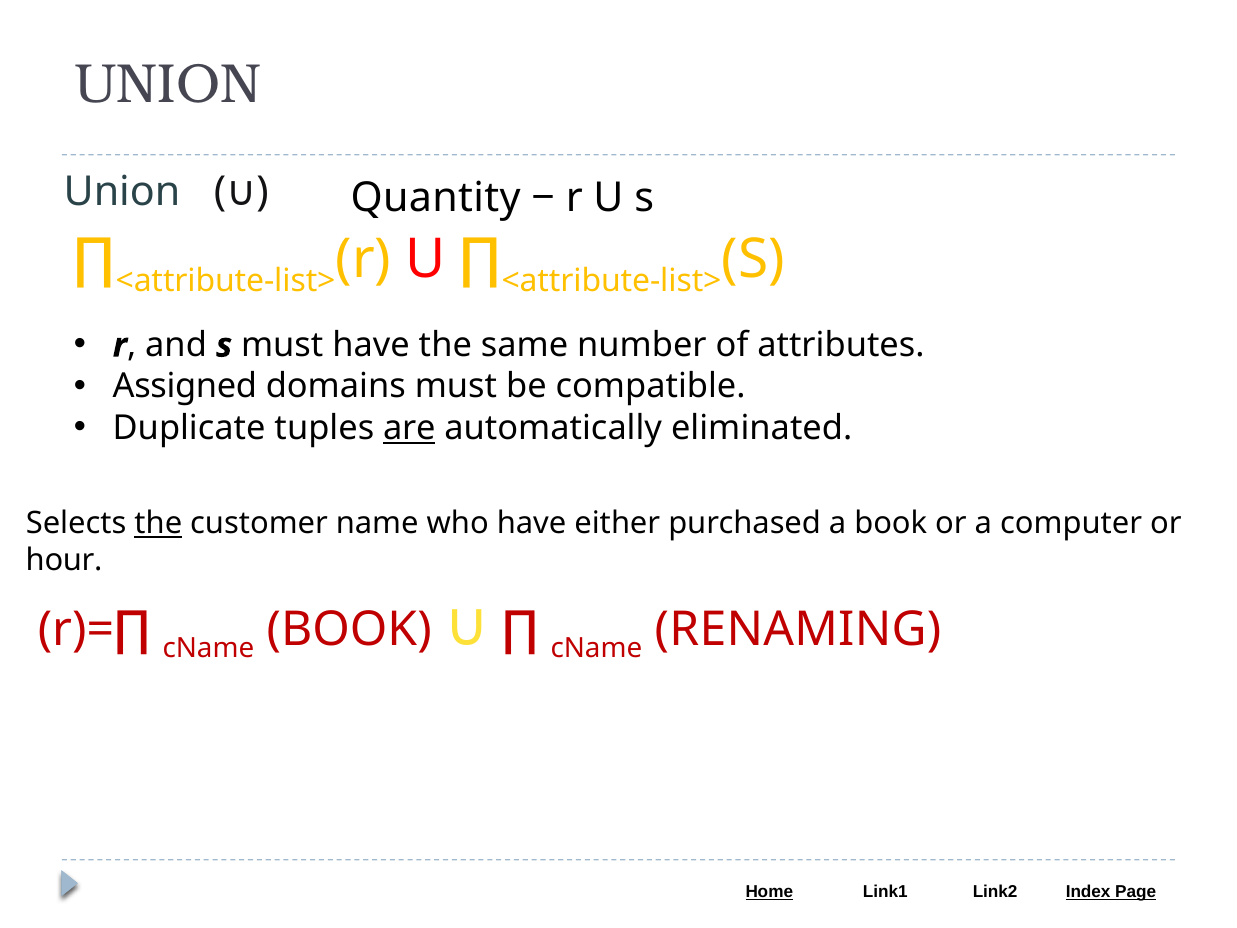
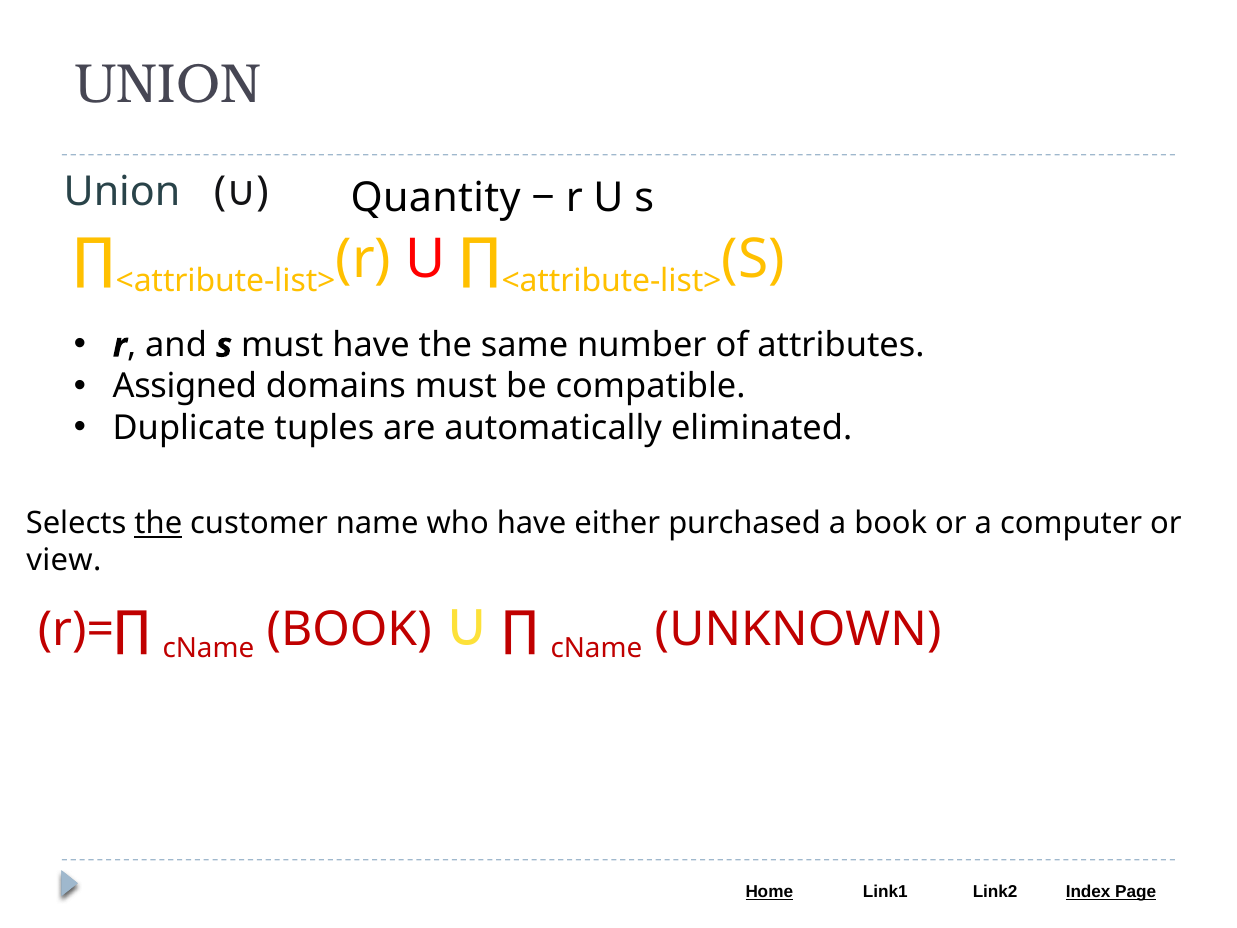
are underline: present -> none
hour: hour -> view
RENAMING: RENAMING -> UNKNOWN
